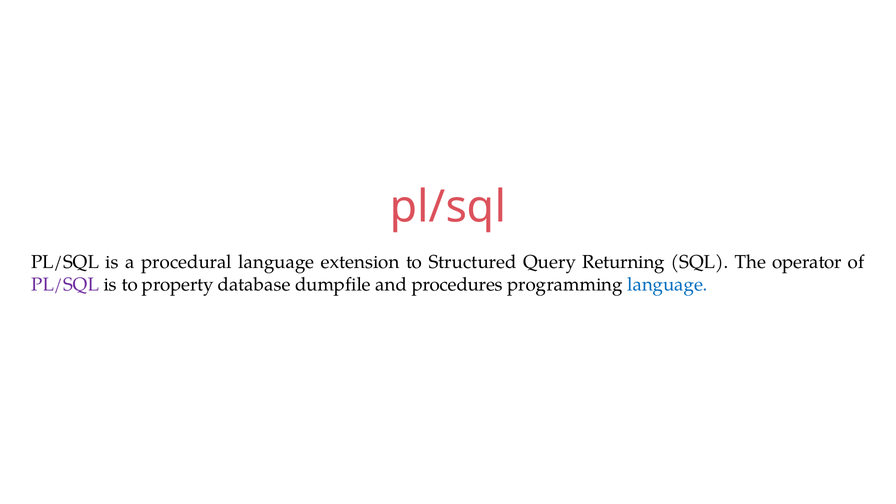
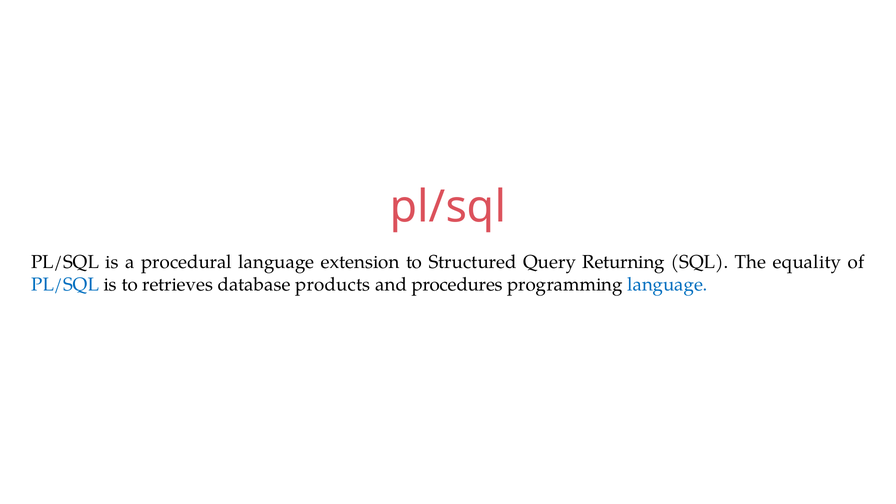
operator: operator -> equality
PL/SQL at (65, 285) colour: purple -> blue
property: property -> retrieves
dumpfile: dumpfile -> products
